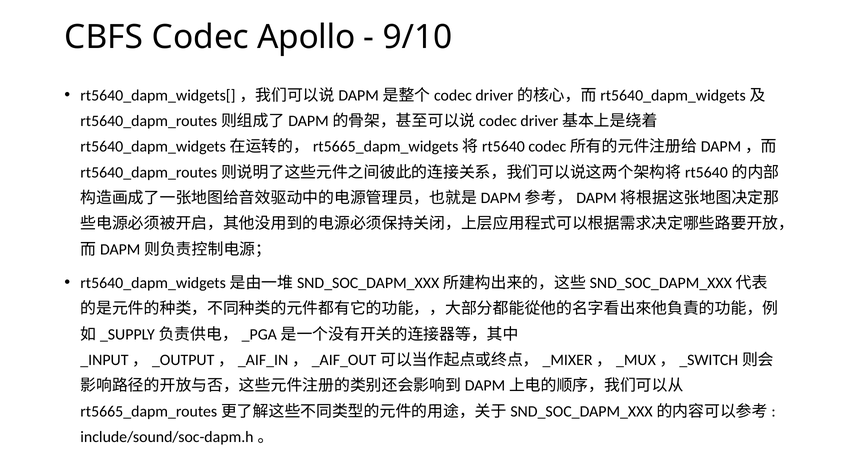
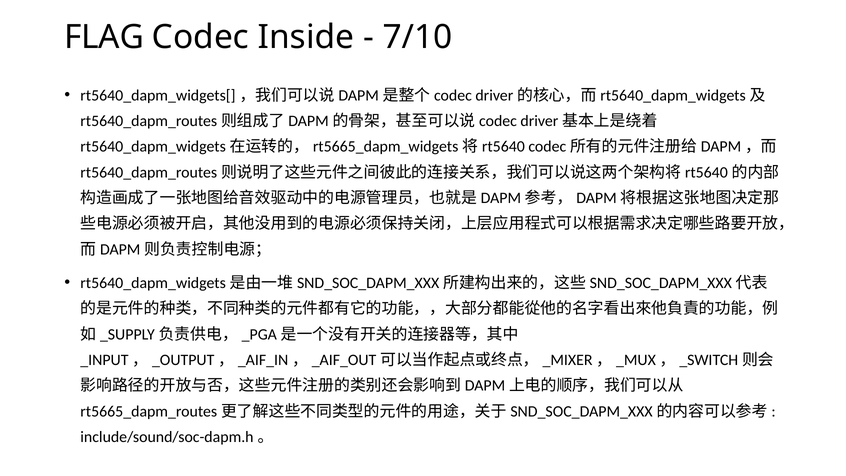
CBFS: CBFS -> FLAG
Apollo: Apollo -> Inside
9/10: 9/10 -> 7/10
